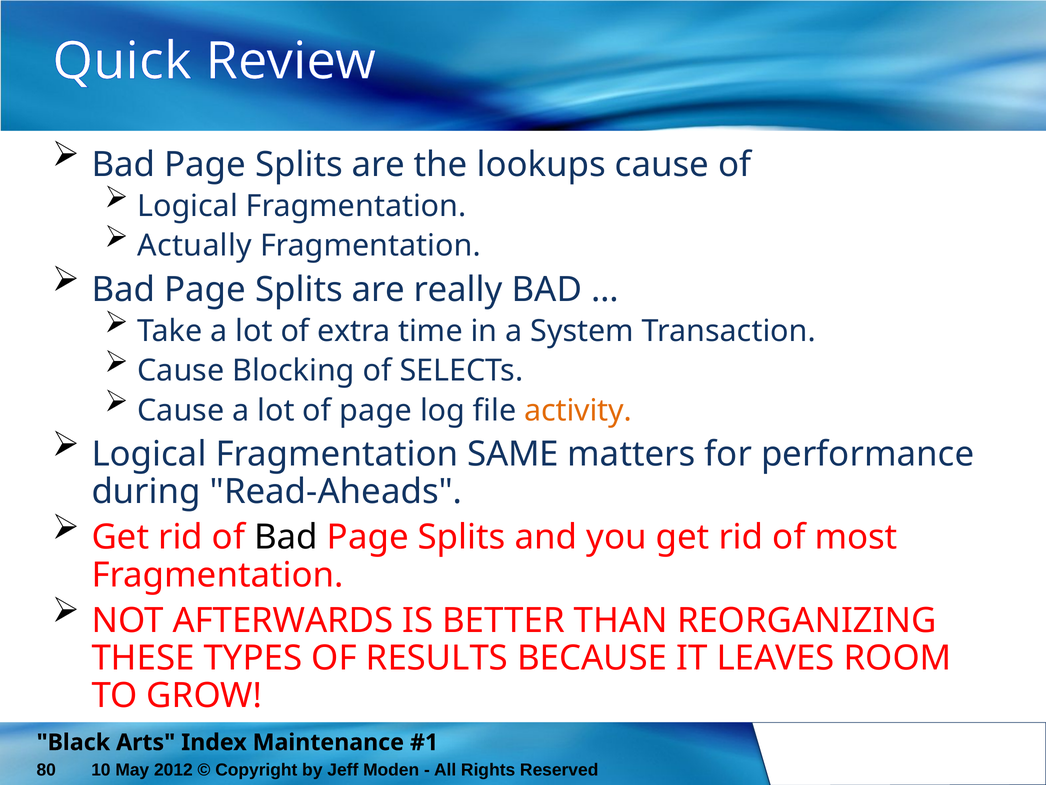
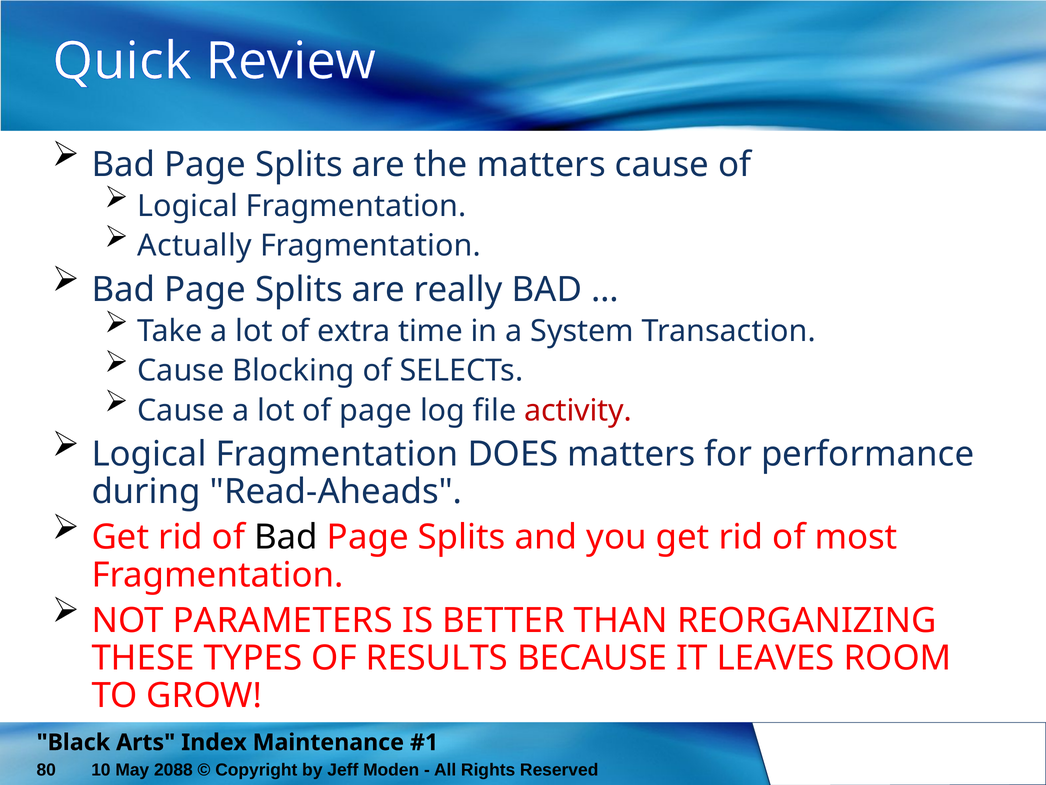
the lookups: lookups -> matters
activity colour: orange -> red
SAME: SAME -> DOES
AFTERWARDS: AFTERWARDS -> PARAMETERS
2012: 2012 -> 2088
